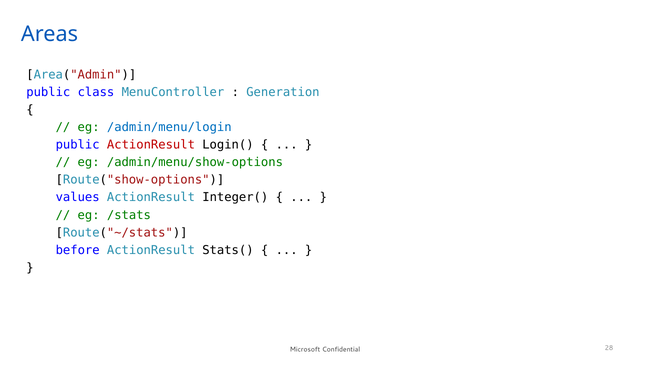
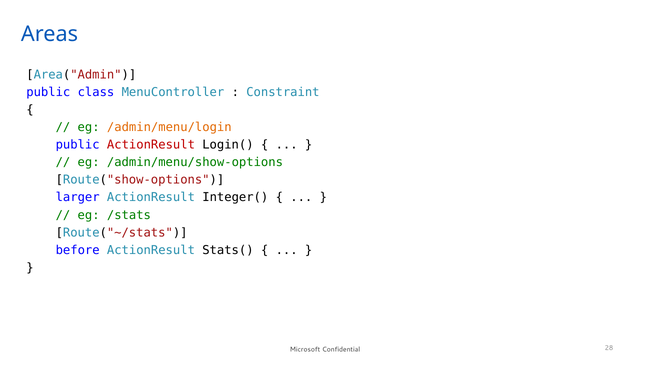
Generation: Generation -> Constraint
/admin/menu/login colour: blue -> orange
values: values -> larger
